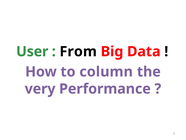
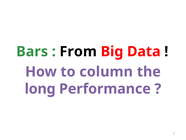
User: User -> Bars
very: very -> long
